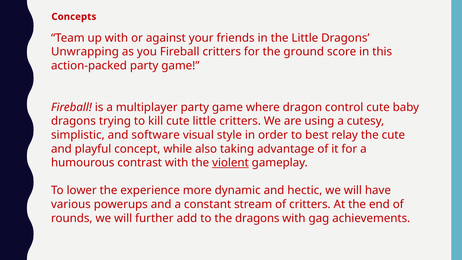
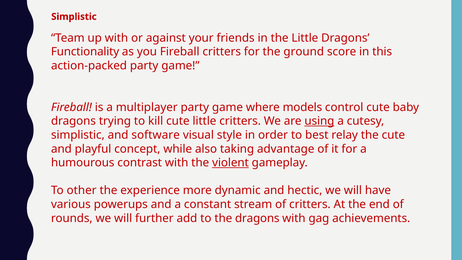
Concepts at (74, 17): Concepts -> Simplistic
Unwrapping: Unwrapping -> Functionality
dragon: dragon -> models
using underline: none -> present
lower: lower -> other
